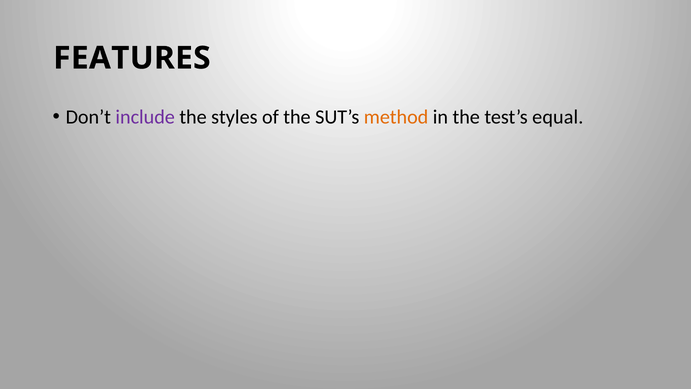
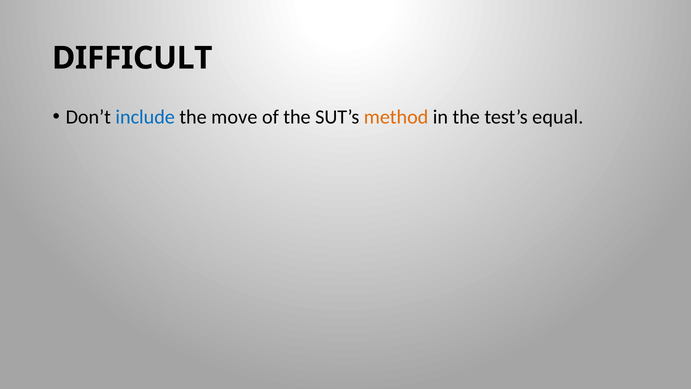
FEATURES: FEATURES -> DIFFICULT
include colour: purple -> blue
styles: styles -> move
